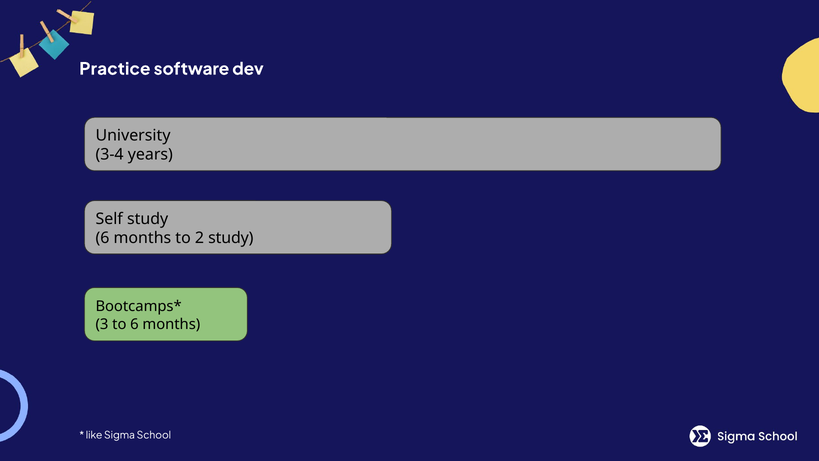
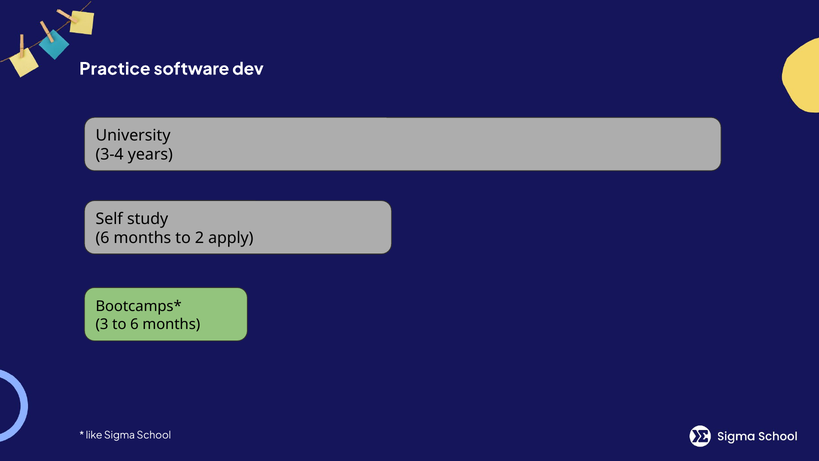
2 study: study -> apply
